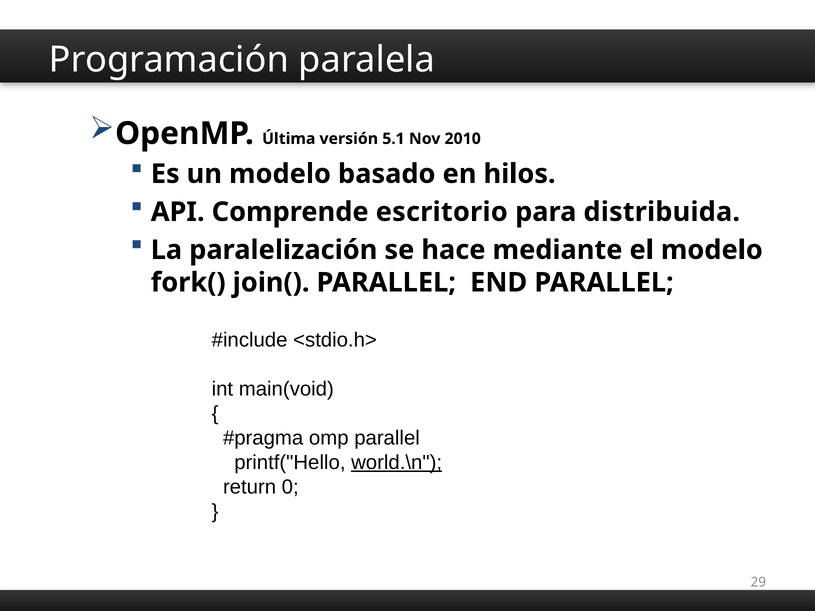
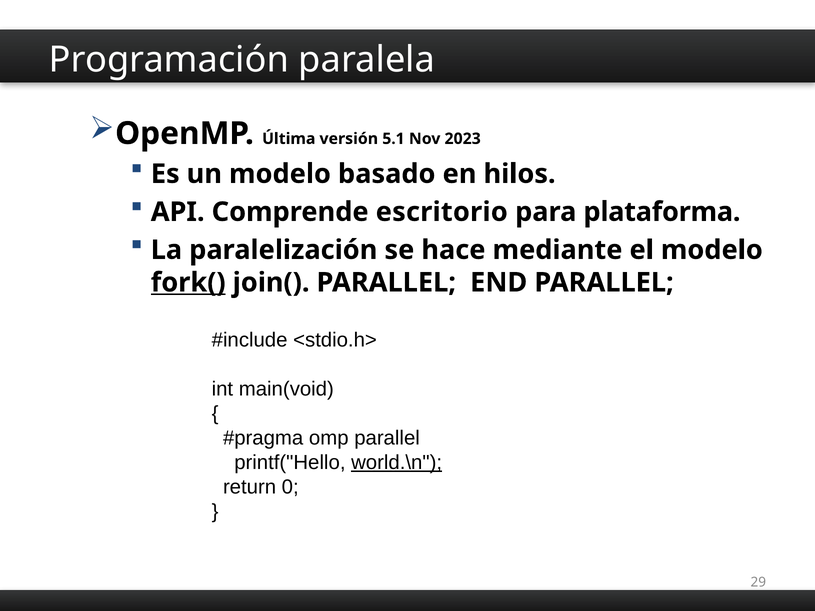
2010: 2010 -> 2023
distribuida: distribuida -> plataforma
fork( underline: none -> present
